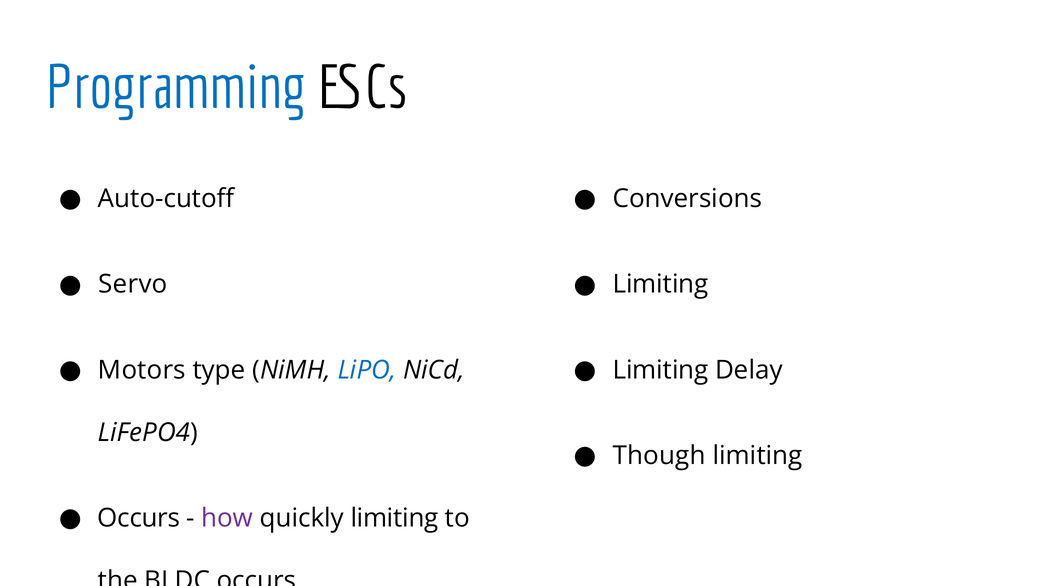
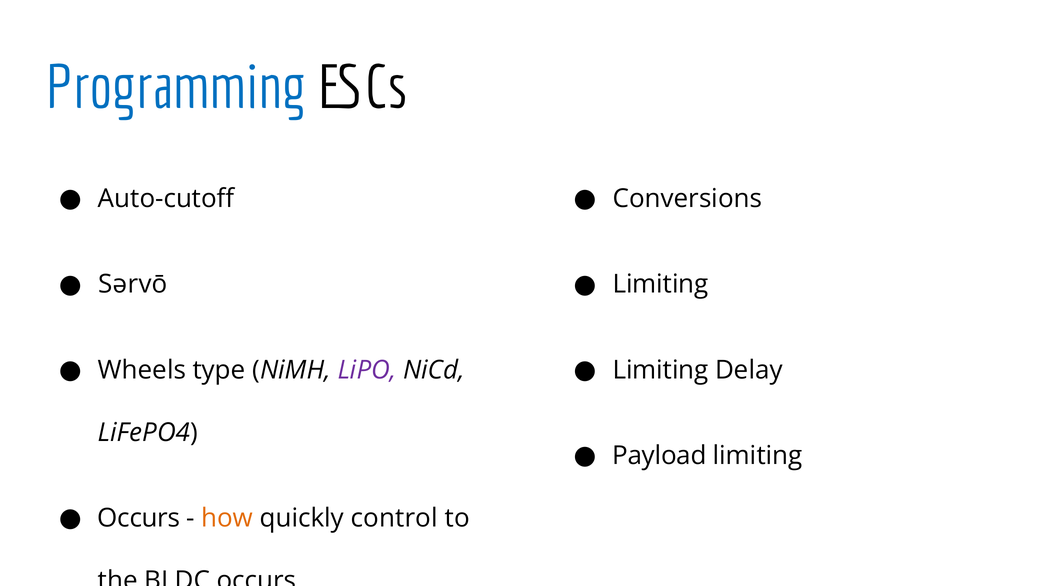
Servo: Servo -> Sərvō
Motors: Motors -> Wheels
LiPO colour: blue -> purple
Though: Though -> Payload
how colour: purple -> orange
quickly limiting: limiting -> control
